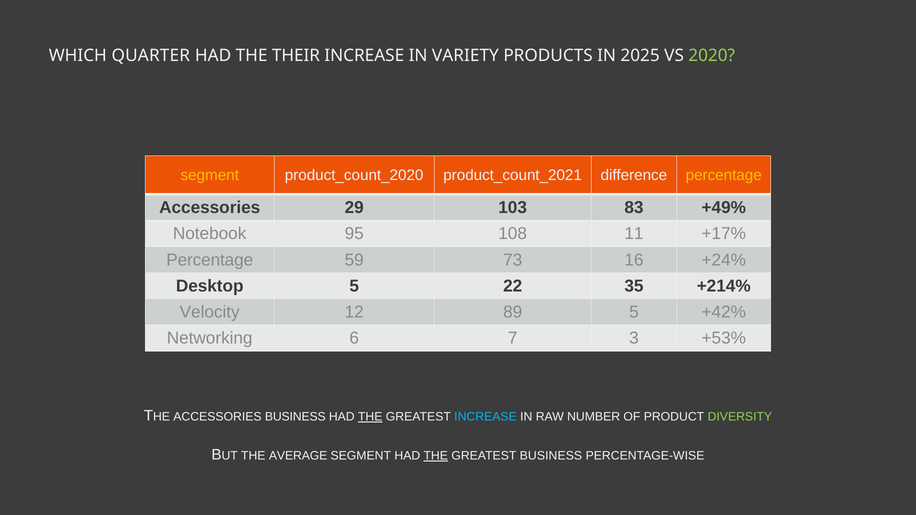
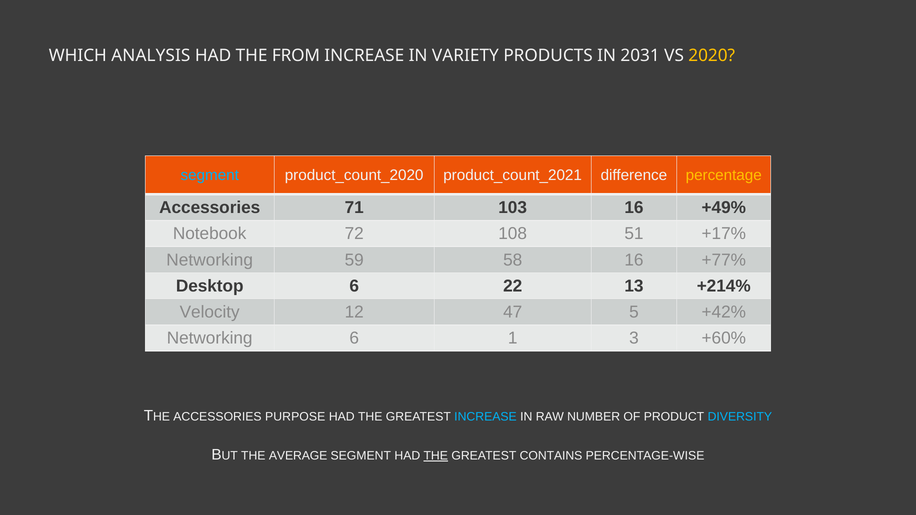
QUARTER: QUARTER -> ANALYSIS
THEIR: THEIR -> FROM
2025: 2025 -> 2031
2020 colour: light green -> yellow
segment at (210, 175) colour: yellow -> light blue
29: 29 -> 71
103 83: 83 -> 16
95: 95 -> 72
11: 11 -> 51
Percentage at (210, 260): Percentage -> Networking
73: 73 -> 58
+24%: +24% -> +77%
Desktop 5: 5 -> 6
35: 35 -> 13
89: 89 -> 47
7: 7 -> 1
+53%: +53% -> +60%
ACCESSORIES BUSINESS: BUSINESS -> PURPOSE
THE at (370, 417) underline: present -> none
DIVERSITY colour: light green -> light blue
GREATEST BUSINESS: BUSINESS -> CONTAINS
